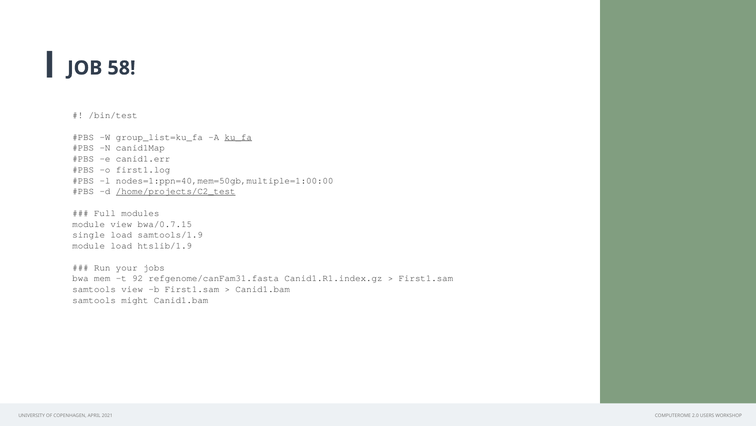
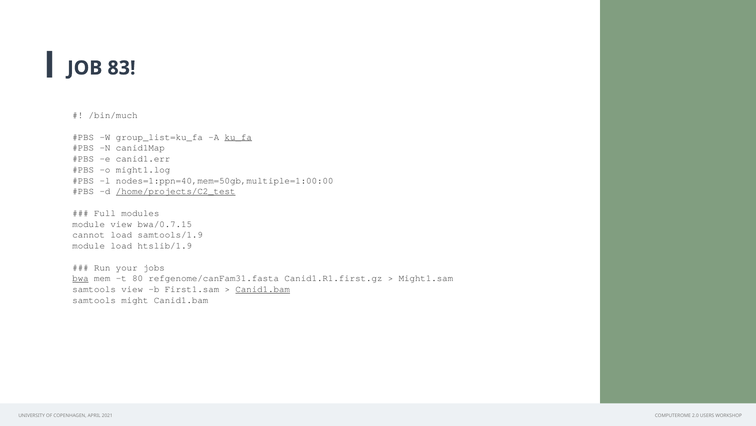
58: 58 -> 83
/bin/test: /bin/test -> /bin/much
first1.log: first1.log -> might1.log
single: single -> cannot
bwa underline: none -> present
92: 92 -> 80
Canid1.R1.index.gz: Canid1.R1.index.gz -> Canid1.R1.first.gz
First1.sam at (426, 278): First1.sam -> Might1.sam
Canid1.bam at (263, 289) underline: none -> present
